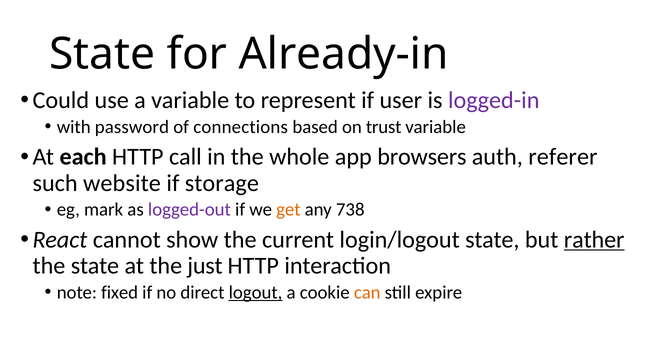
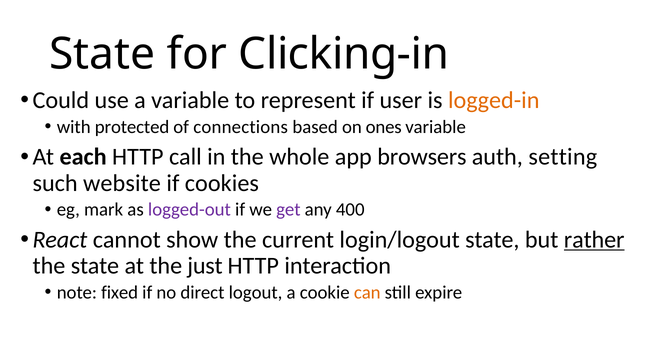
Already-in: Already-in -> Clicking-in
logged-in colour: purple -> orange
password: password -> protected
trust: trust -> ones
referer: referer -> setting
storage: storage -> cookies
get colour: orange -> purple
738: 738 -> 400
logout underline: present -> none
